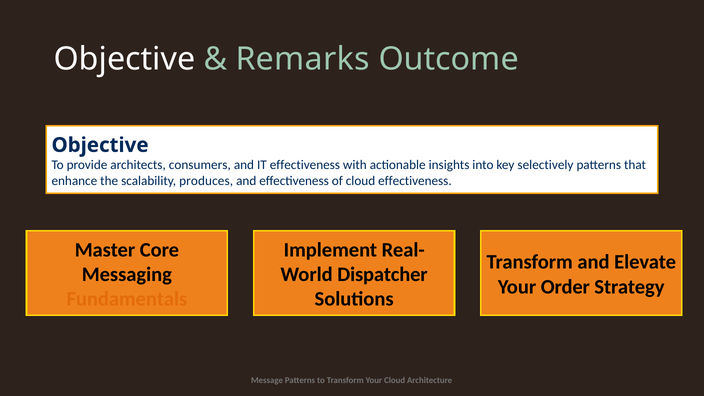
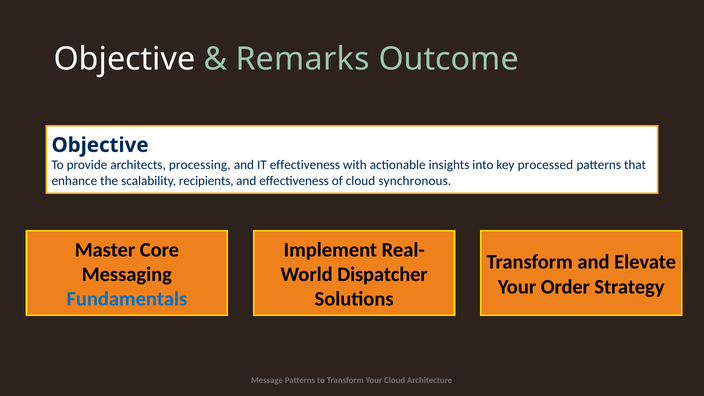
consumers: consumers -> processing
selectively: selectively -> processed
produces: produces -> recipients
cloud effectiveness: effectiveness -> synchronous
Fundamentals colour: orange -> blue
